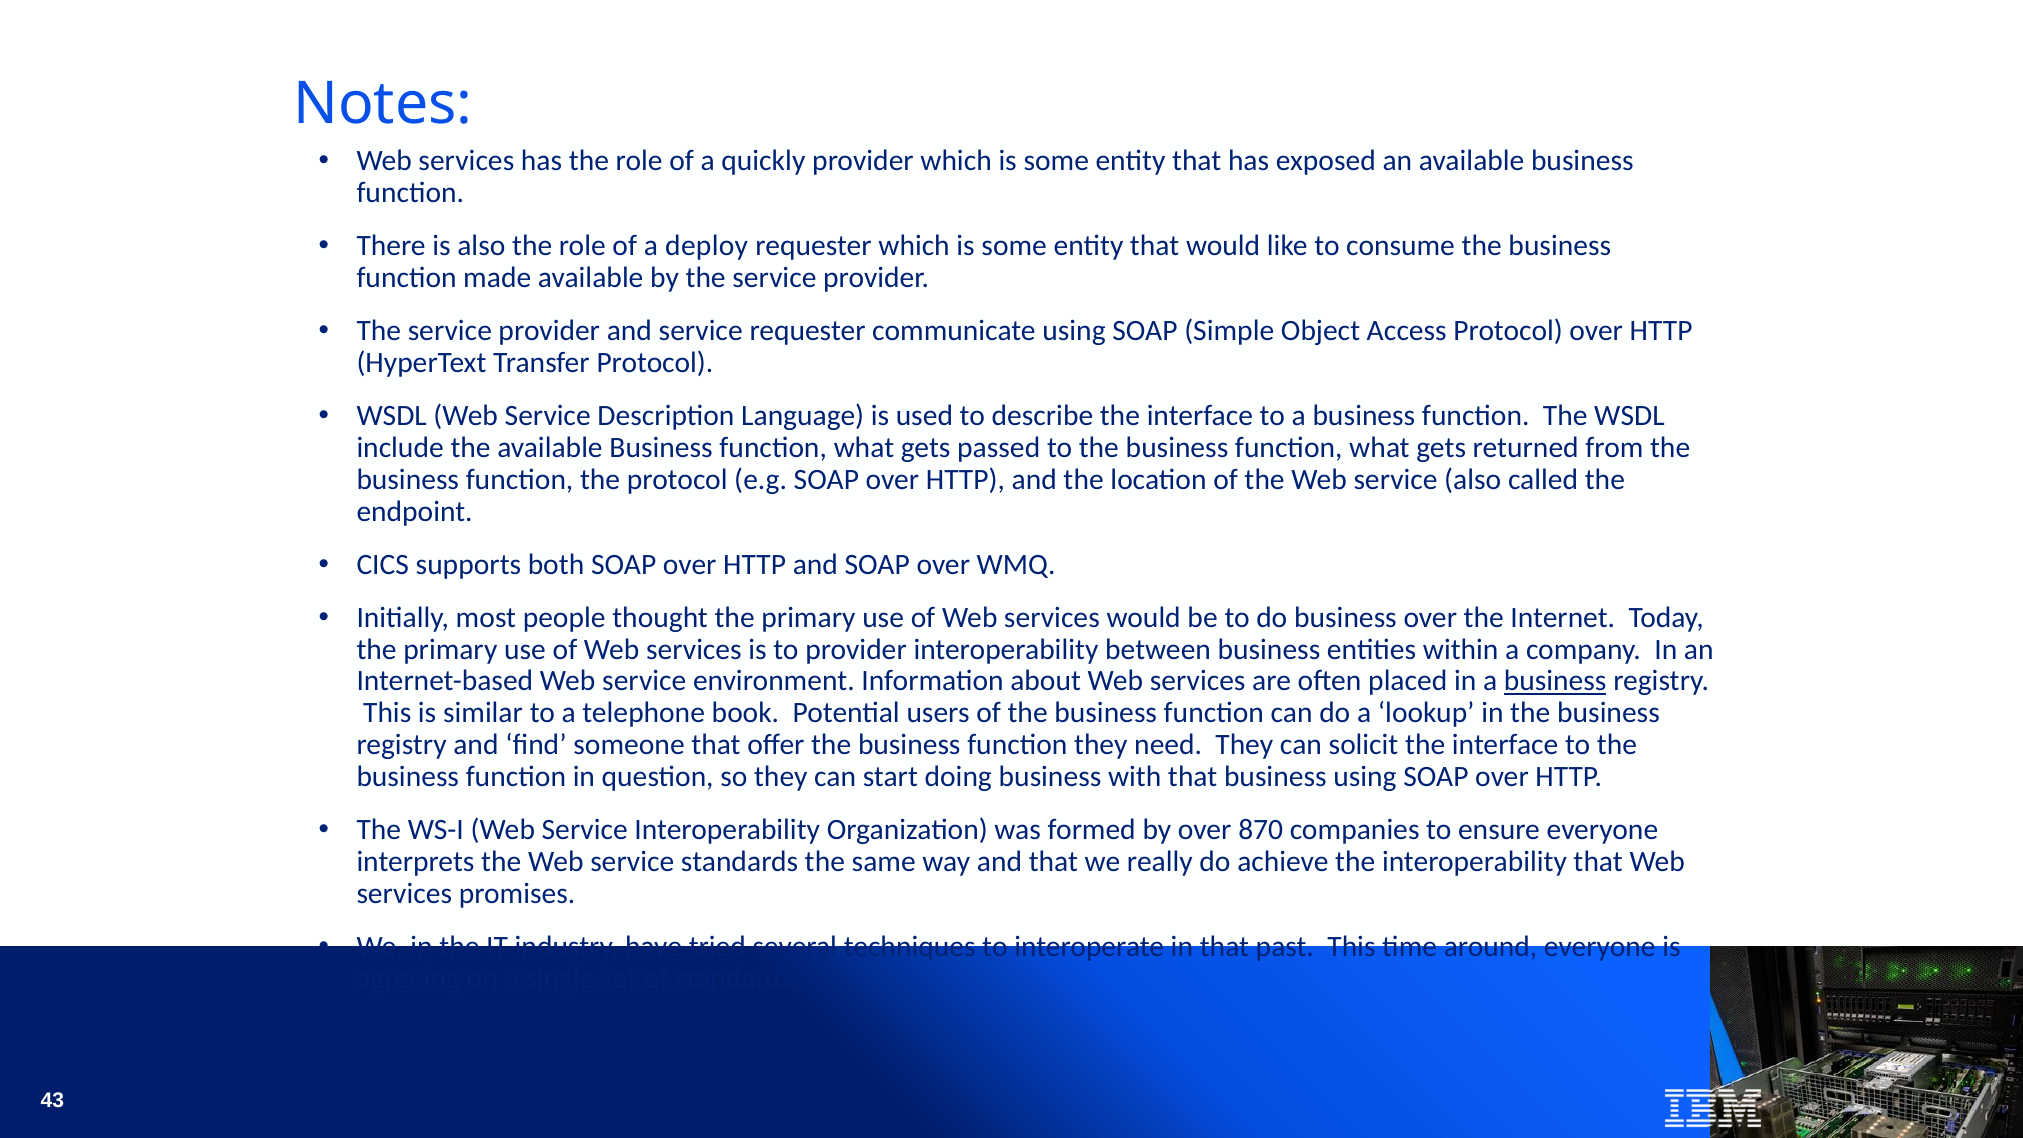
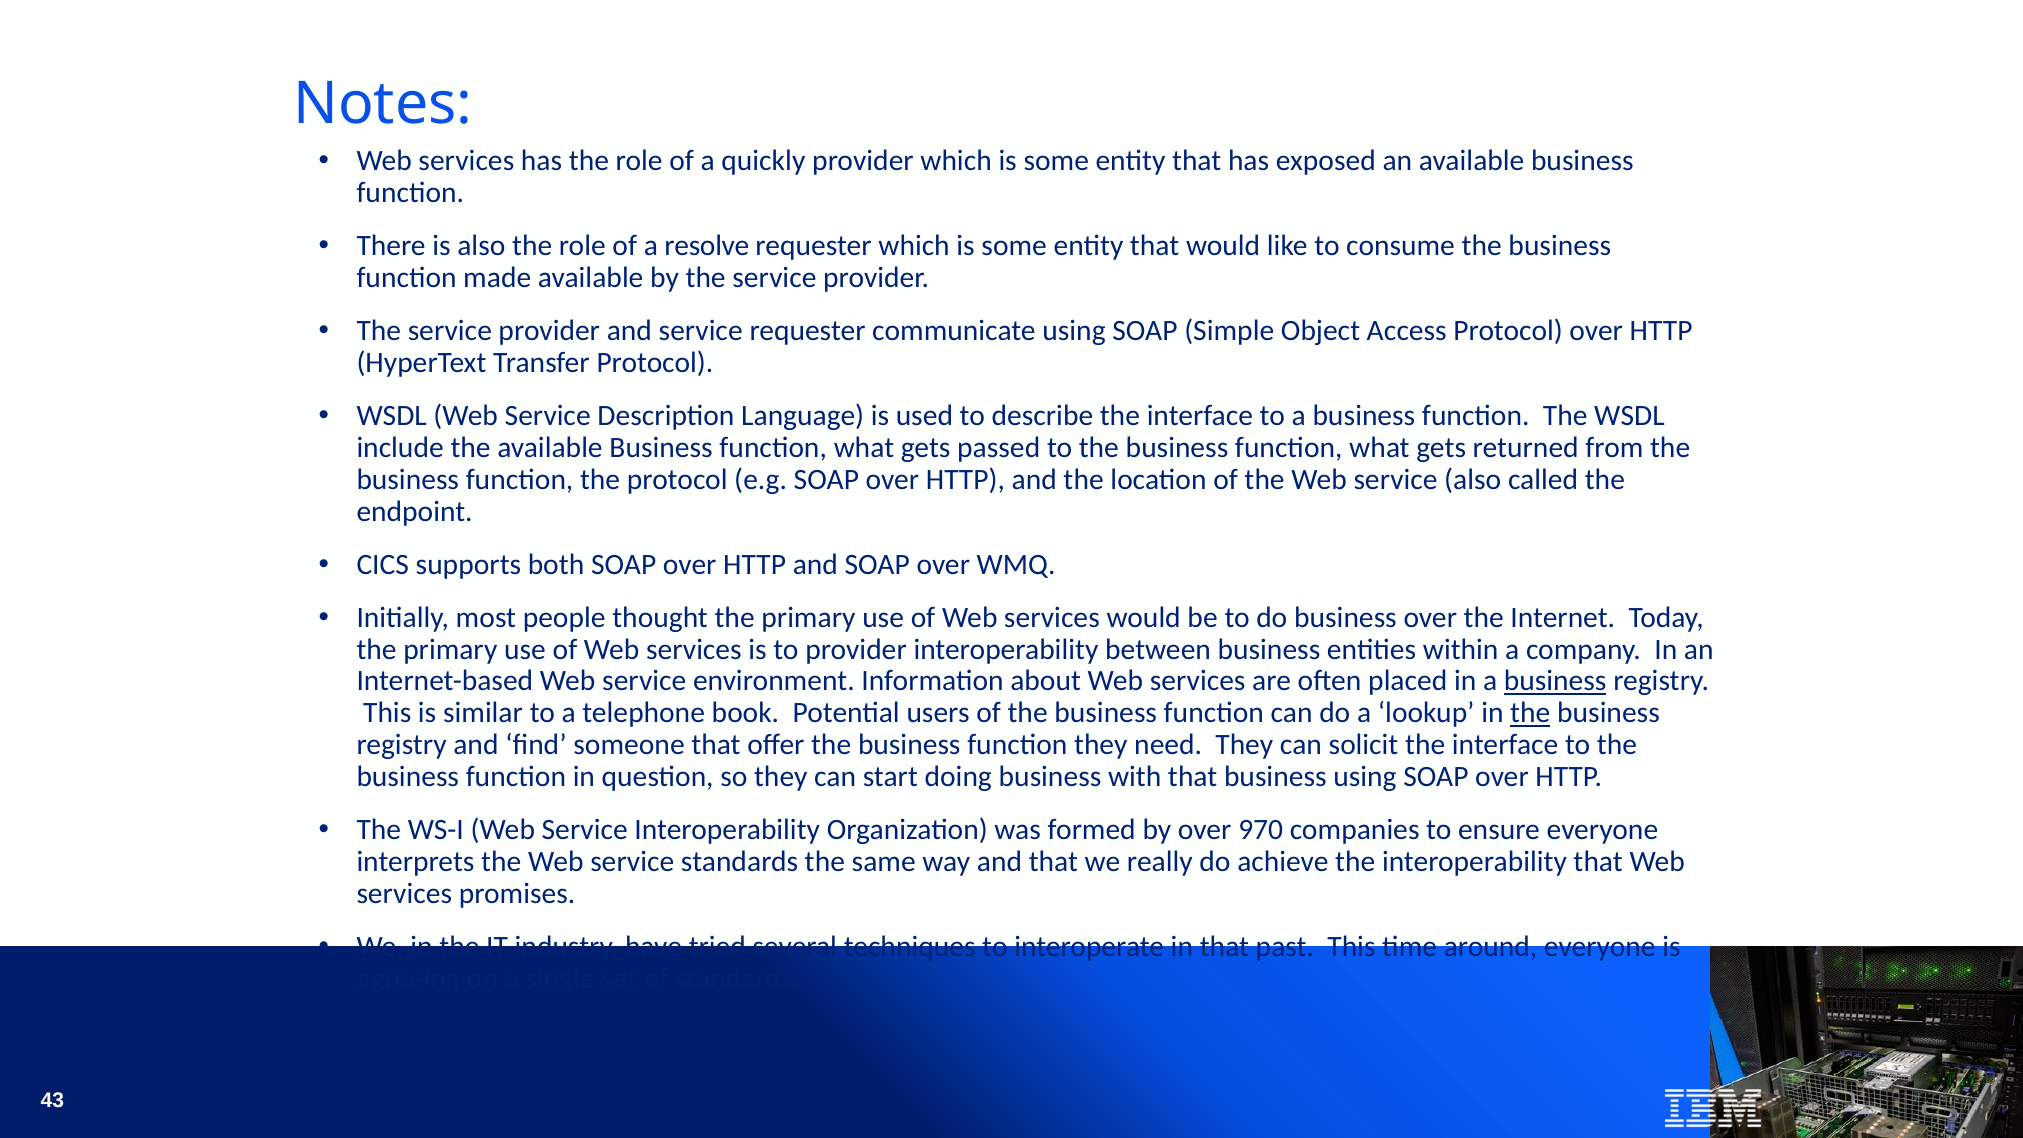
deploy: deploy -> resolve
the at (1530, 713) underline: none -> present
870: 870 -> 970
